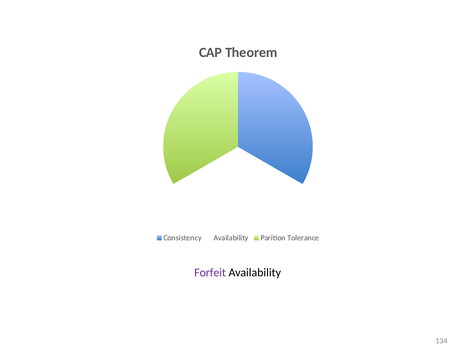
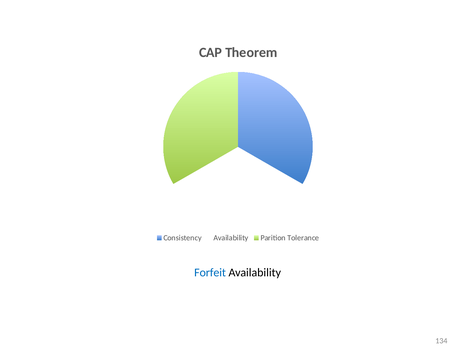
Forfeit colour: purple -> blue
